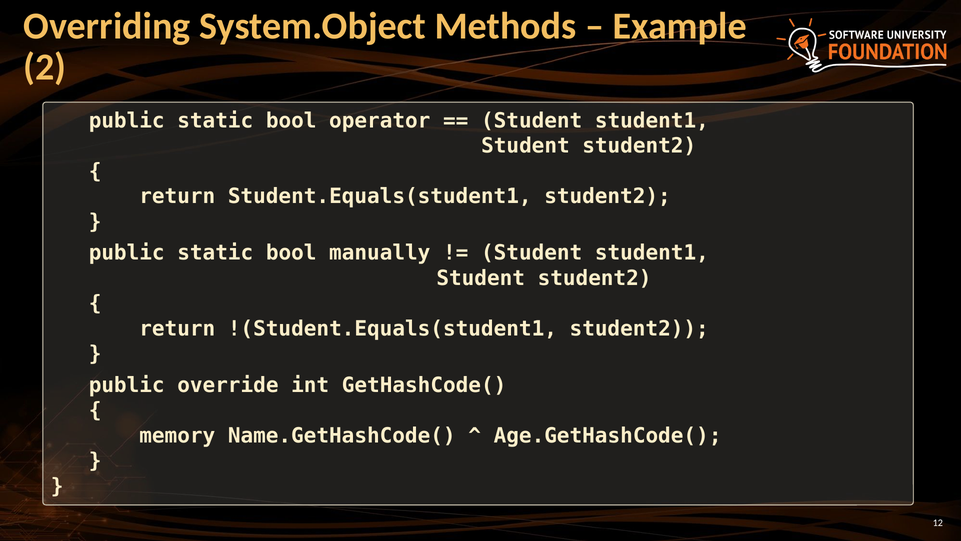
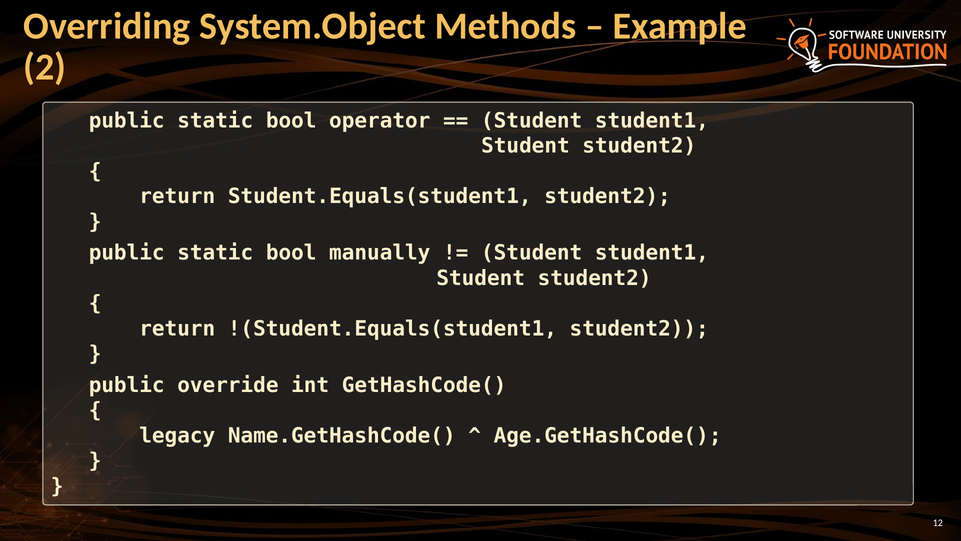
memory: memory -> legacy
